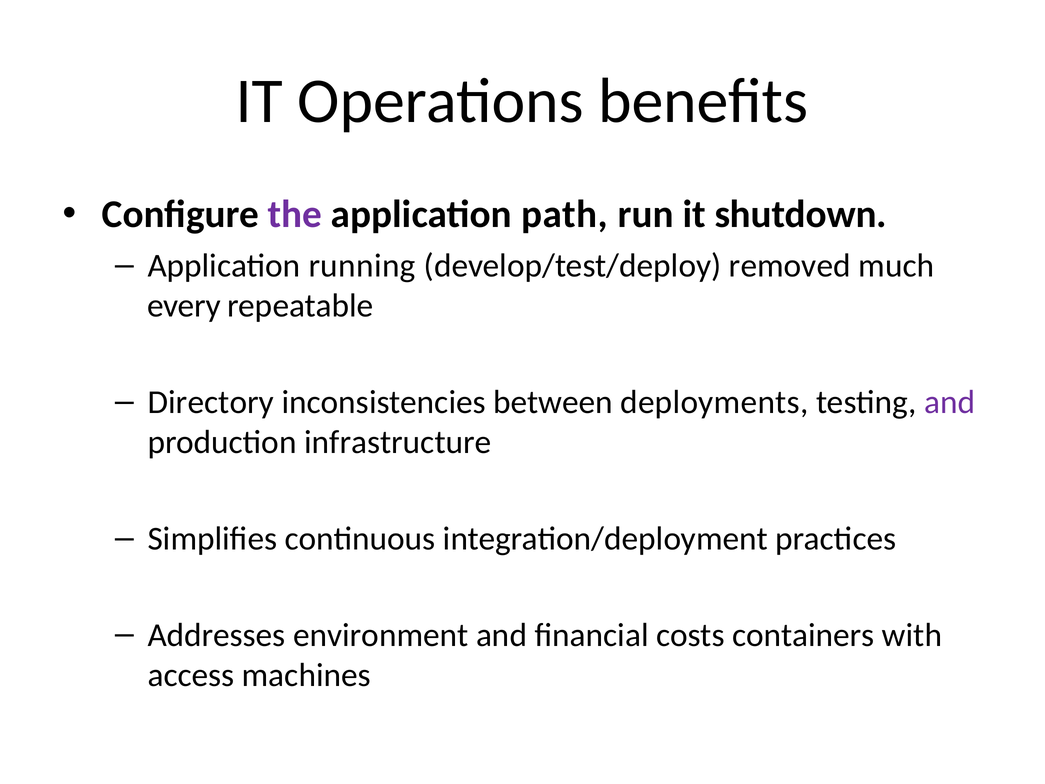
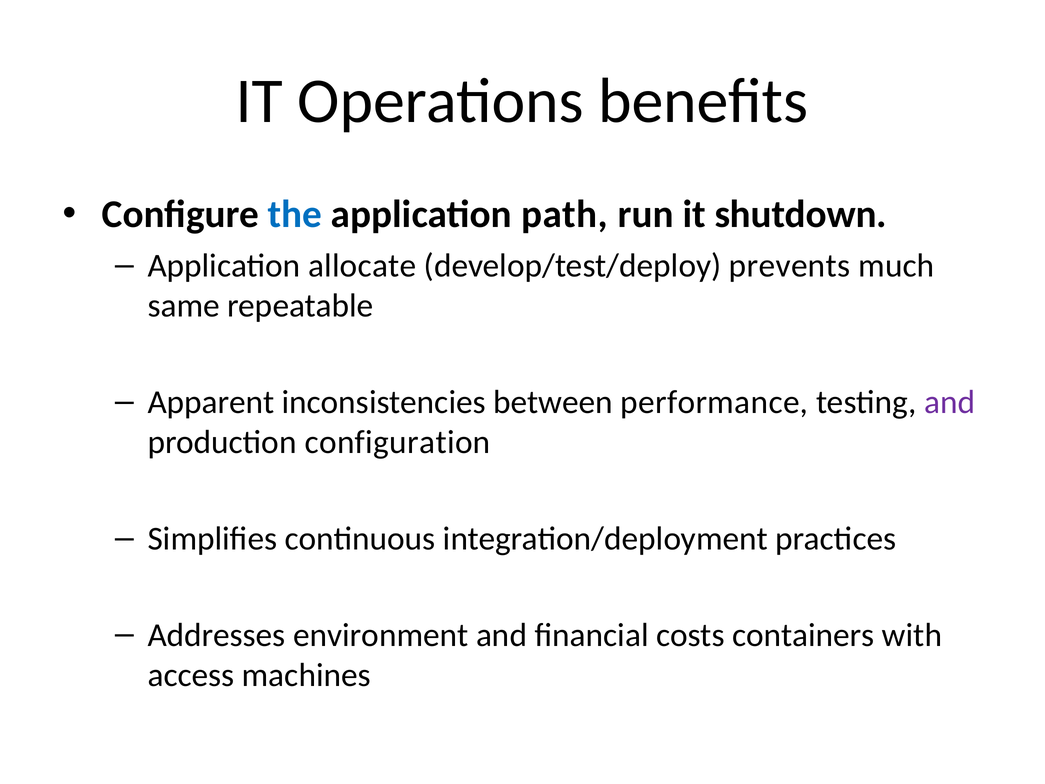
the colour: purple -> blue
running: running -> allocate
removed: removed -> prevents
every: every -> same
Directory: Directory -> Apparent
deployments: deployments -> performance
infrastructure: infrastructure -> configuration
